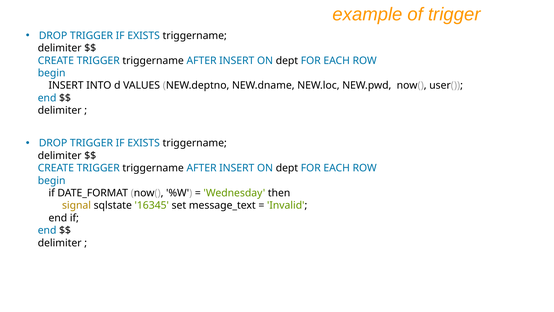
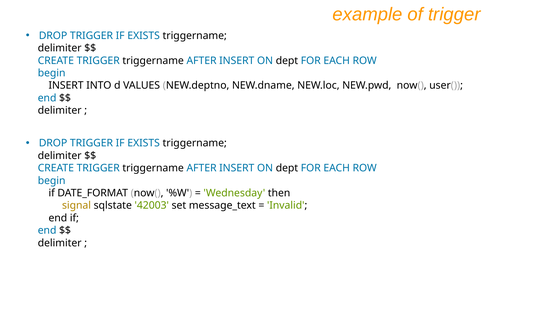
16345: 16345 -> 42003
